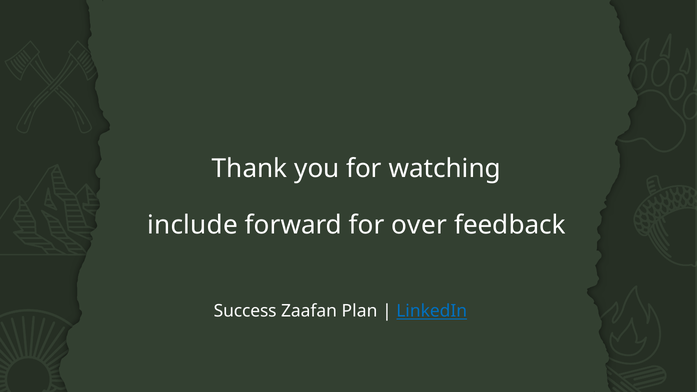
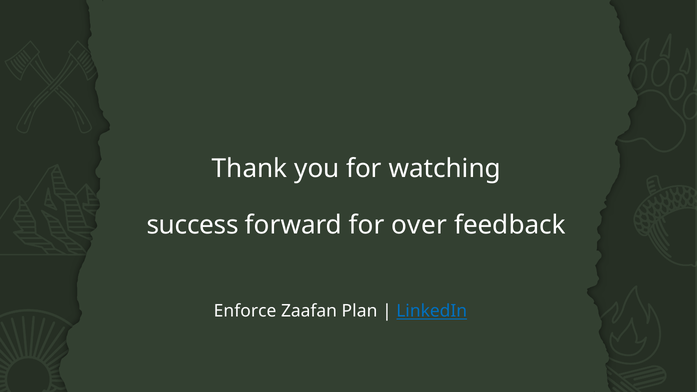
include: include -> success
Success: Success -> Enforce
